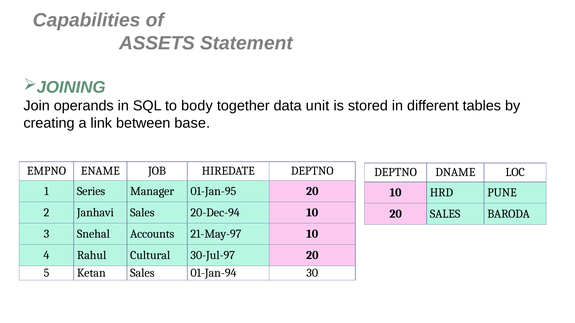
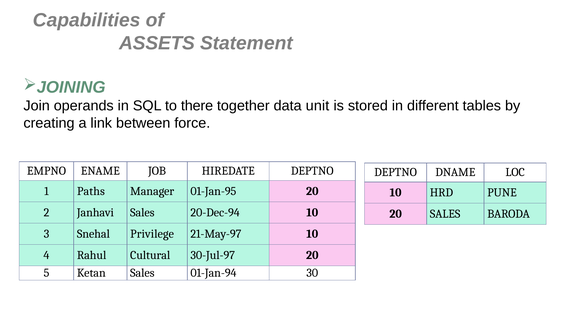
body: body -> there
base: base -> force
Series: Series -> Paths
Accounts: Accounts -> Privilege
